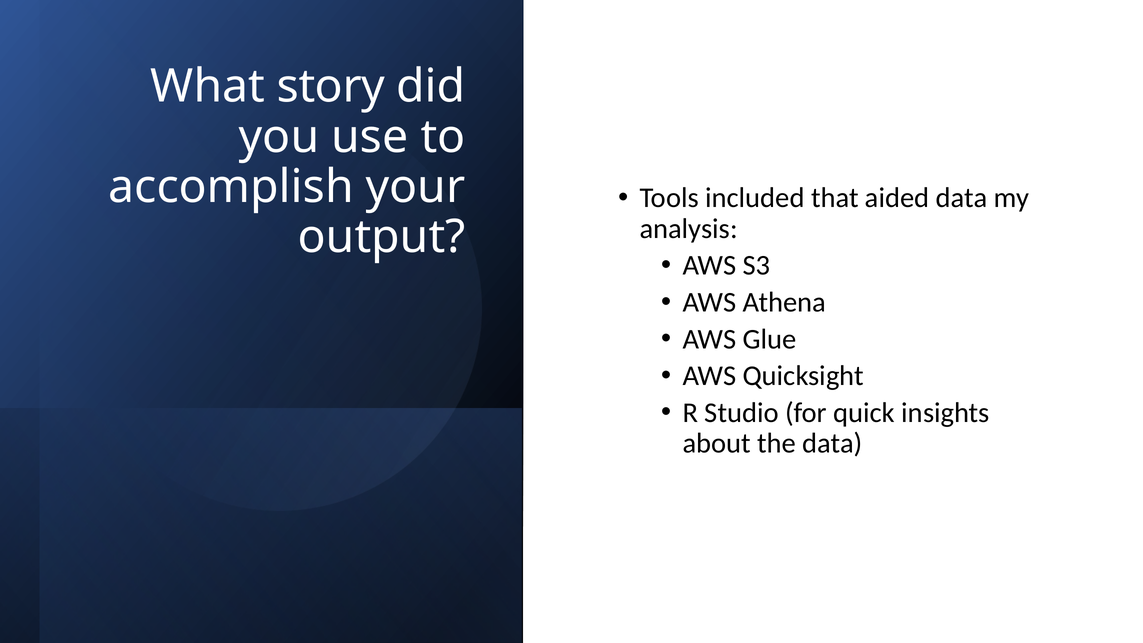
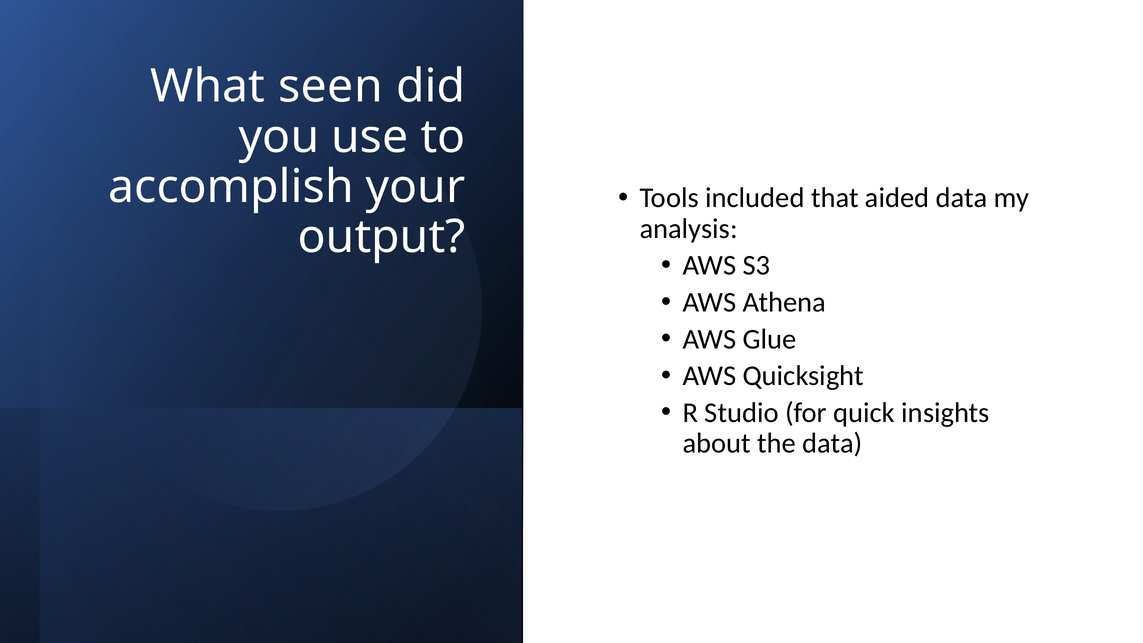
story: story -> seen
